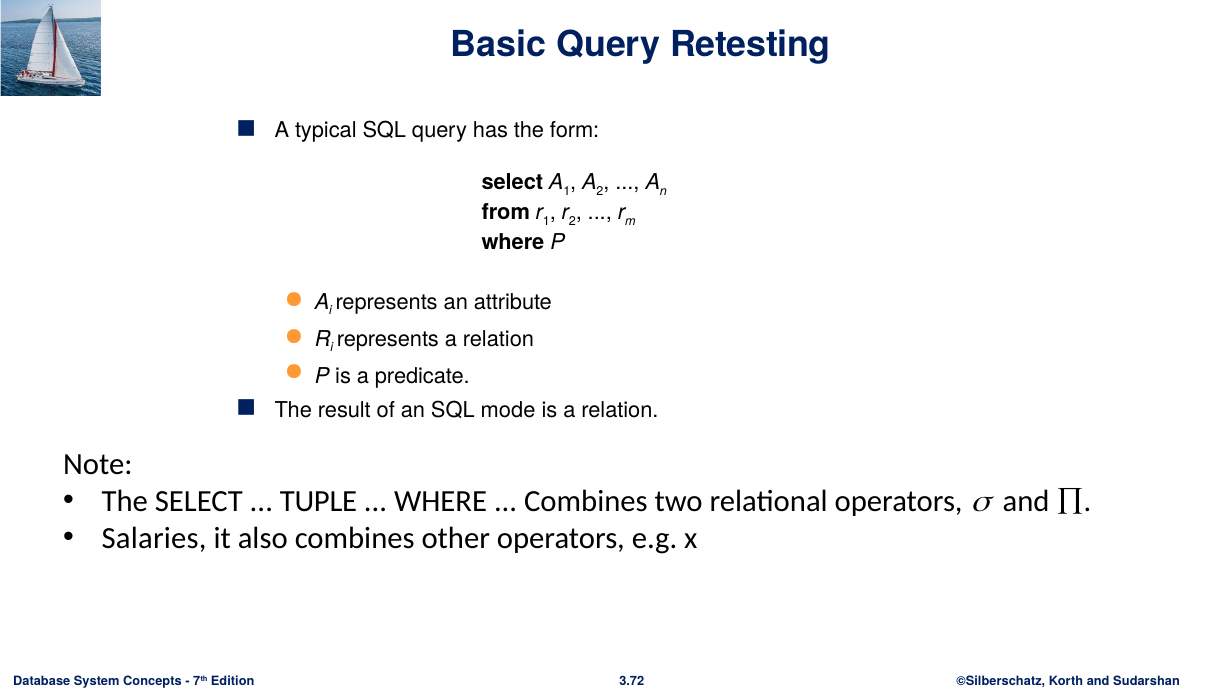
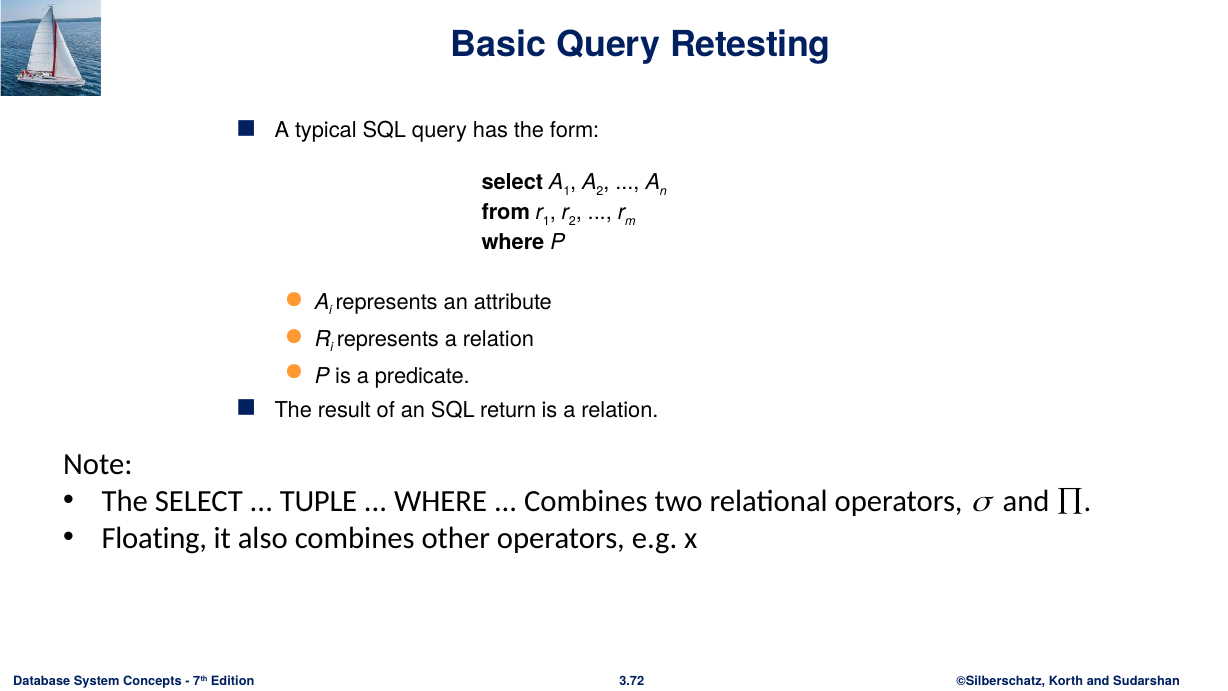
mode: mode -> return
Salaries: Salaries -> Floating
